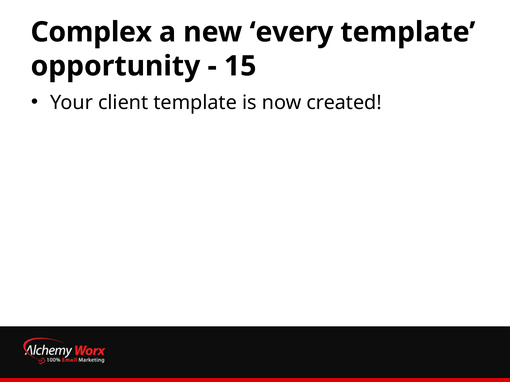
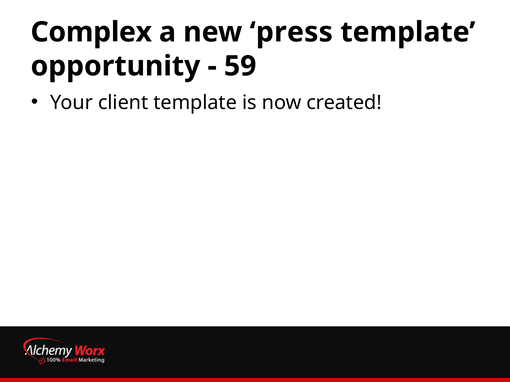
every: every -> press
15: 15 -> 59
